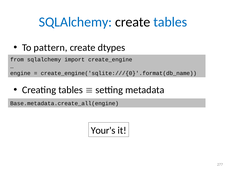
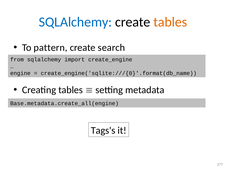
tables at (170, 22) colour: blue -> orange
dtypes: dtypes -> search
Your's: Your's -> Tags's
